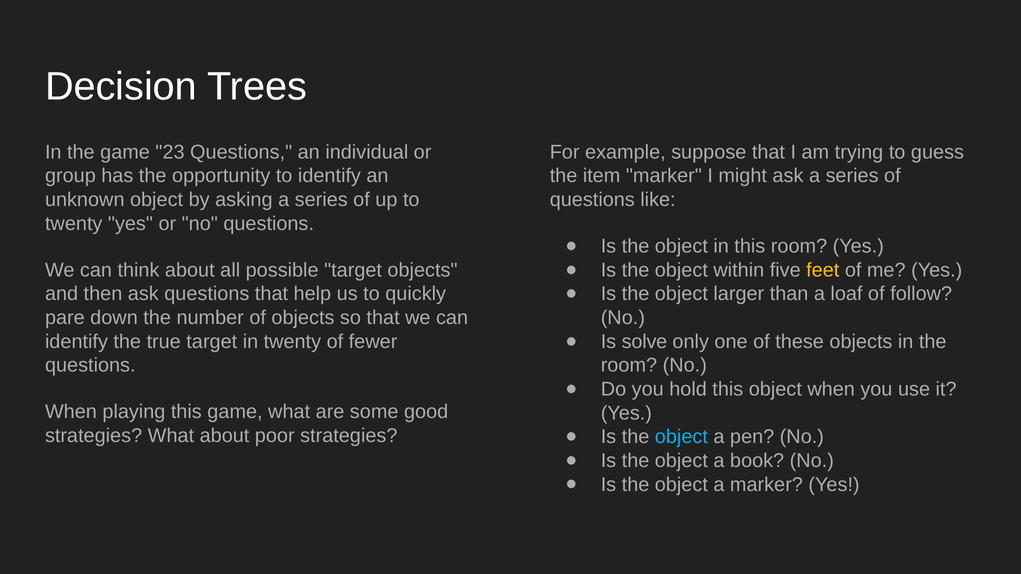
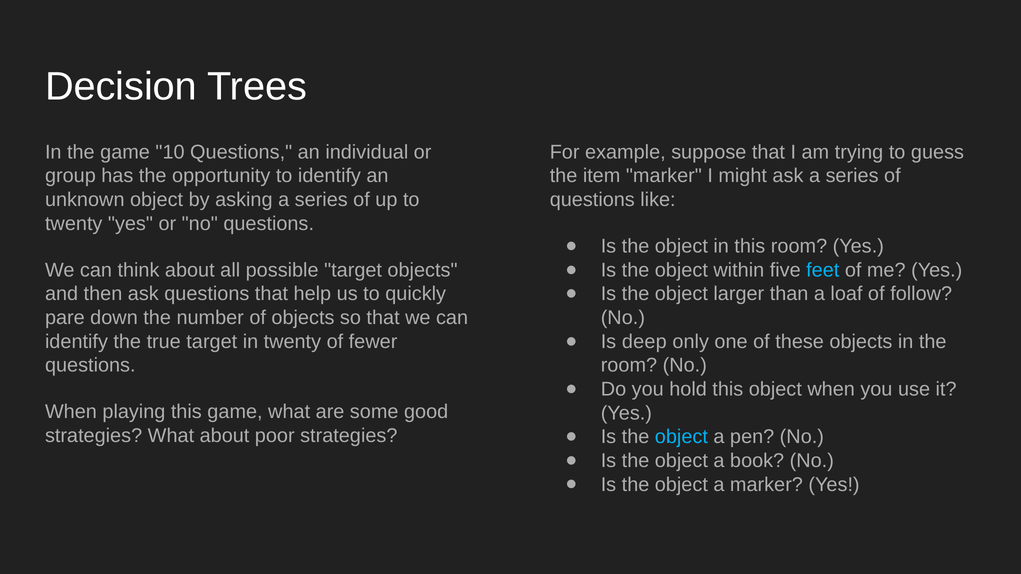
23: 23 -> 10
feet colour: yellow -> light blue
solve: solve -> deep
